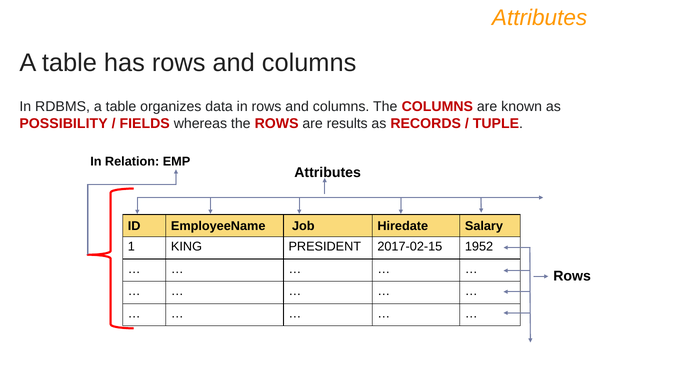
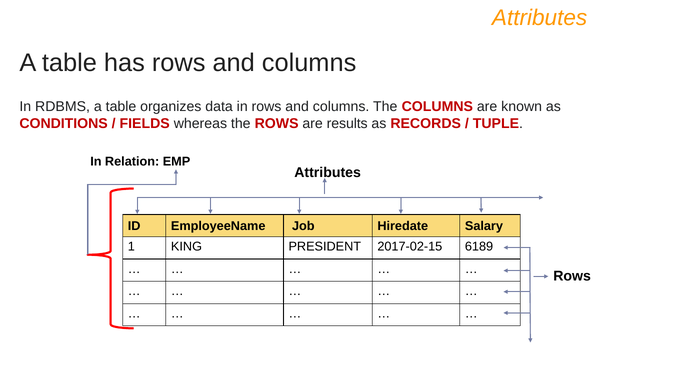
POSSIBILITY: POSSIBILITY -> CONDITIONS
1952: 1952 -> 6189
